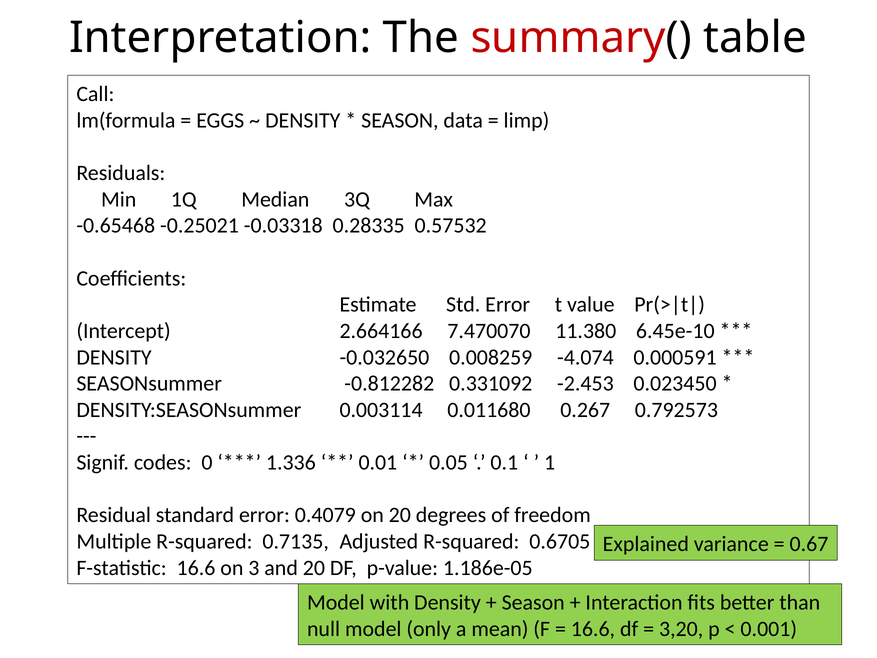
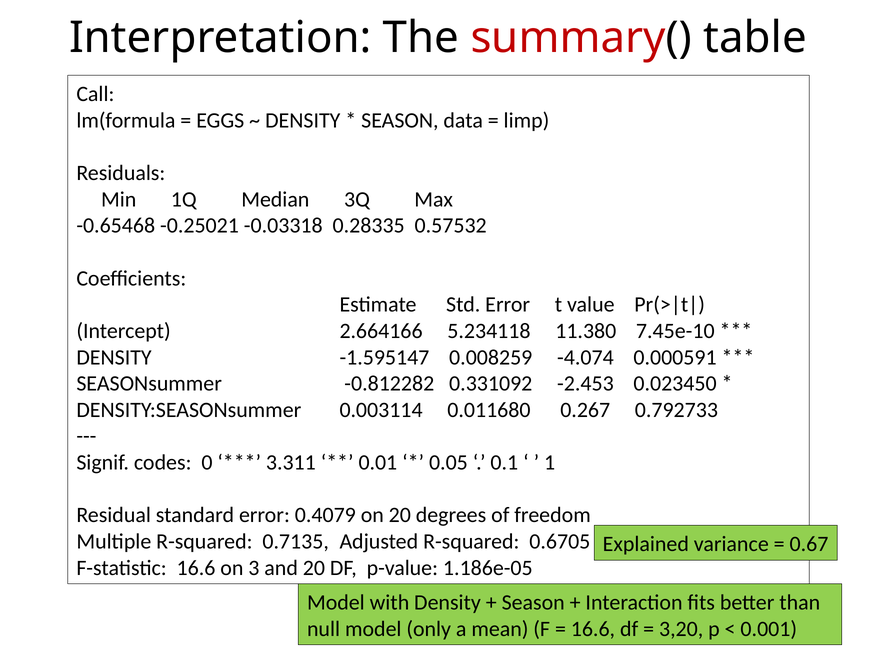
7.470070: 7.470070 -> 5.234118
6.45e-10: 6.45e-10 -> 7.45e-10
-0.032650: -0.032650 -> -1.595147
0.792573: 0.792573 -> 0.792733
1.336: 1.336 -> 3.311
